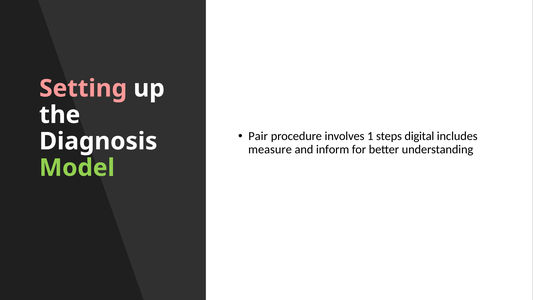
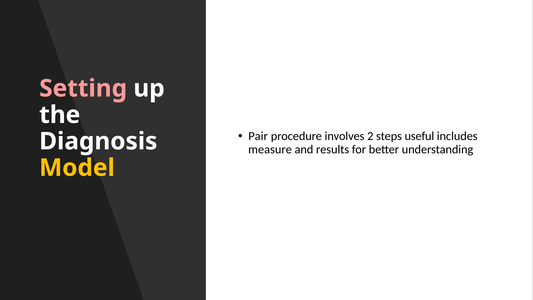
1: 1 -> 2
digital: digital -> useful
inform: inform -> results
Model colour: light green -> yellow
